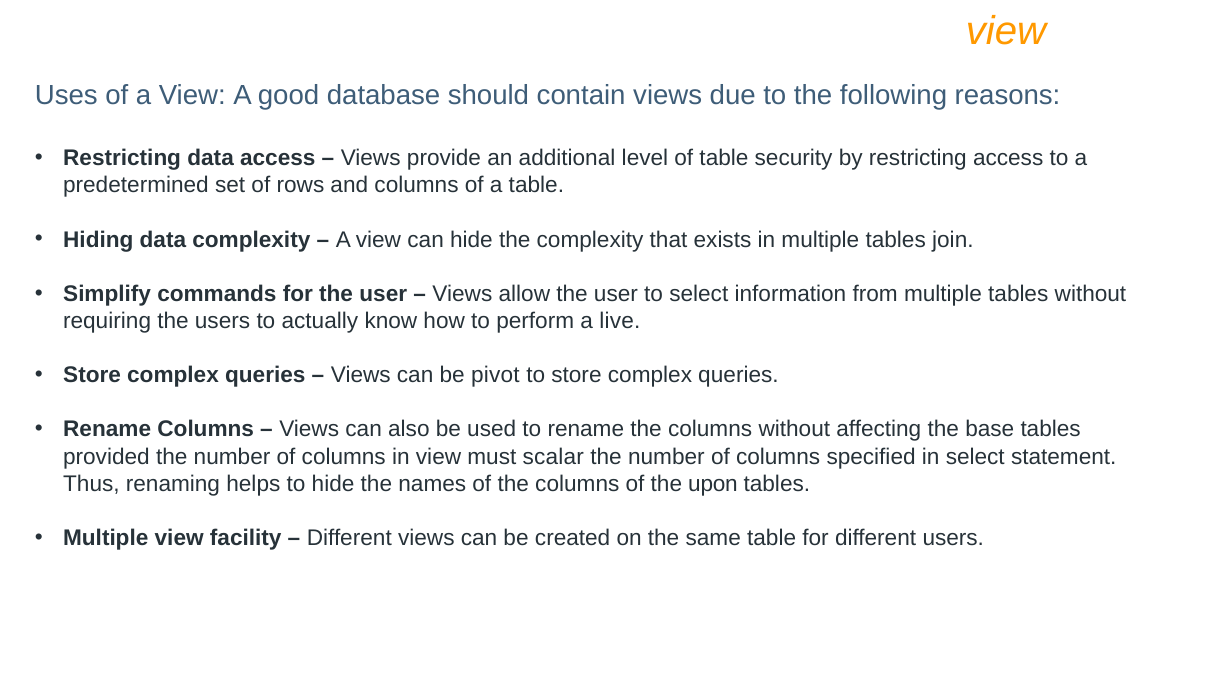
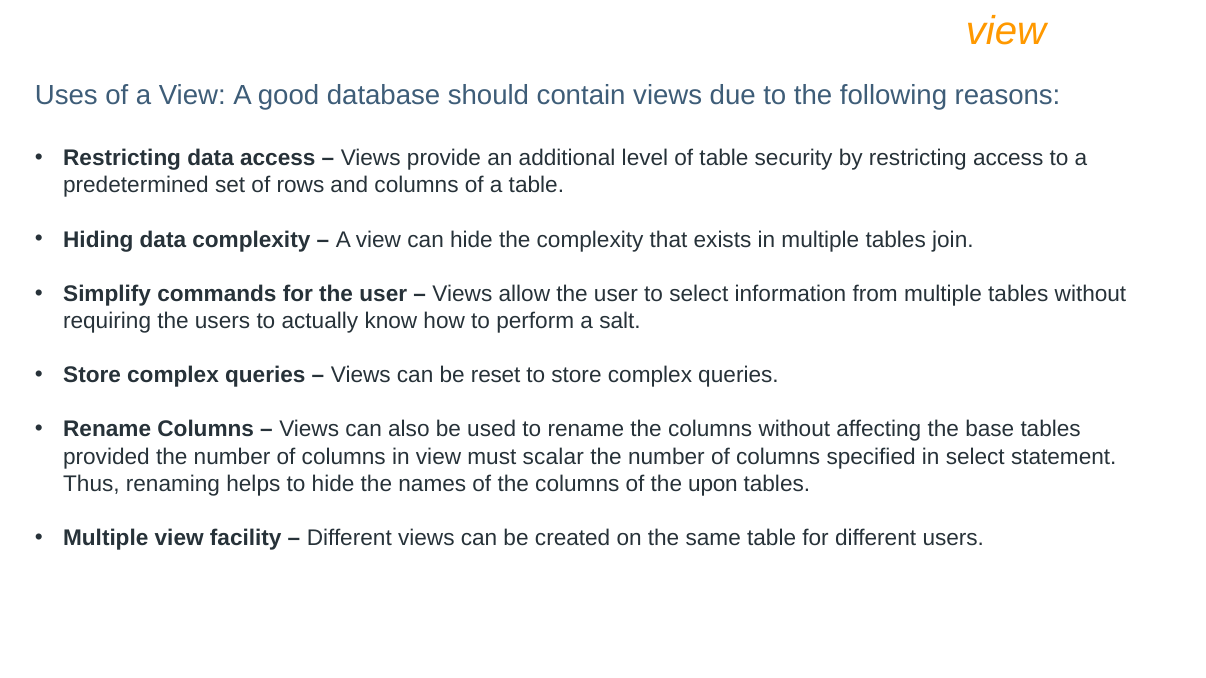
live: live -> salt
pivot: pivot -> reset
